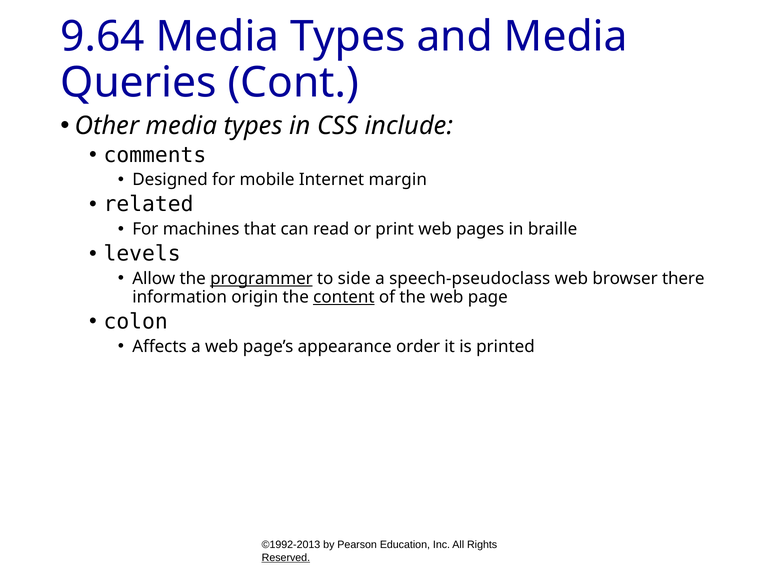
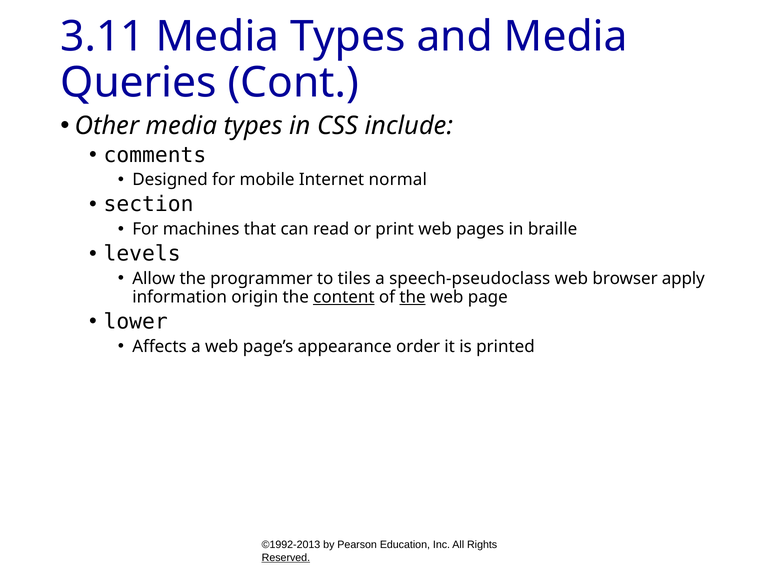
9.64: 9.64 -> 3.11
margin: margin -> normal
related: related -> section
programmer underline: present -> none
side: side -> tiles
there: there -> apply
the at (412, 297) underline: none -> present
colon: colon -> lower
